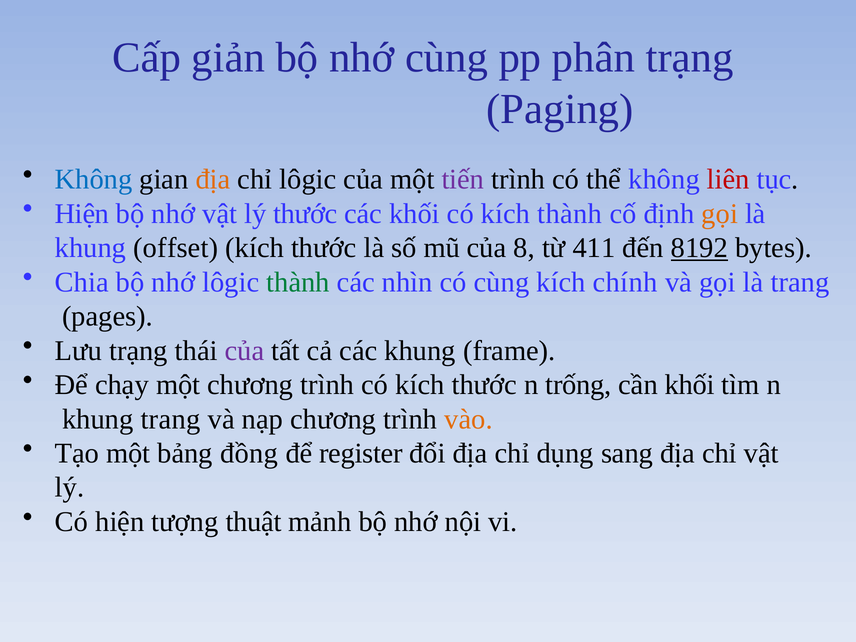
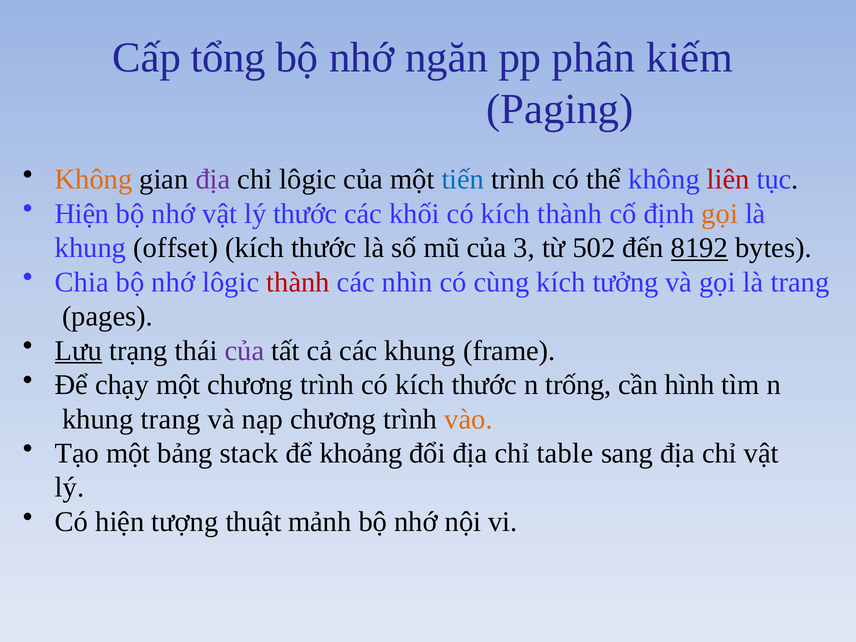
giản: giản -> tổng
nhớ cùng: cùng -> ngăn
phân trạng: trạng -> kiếm
Không at (94, 179) colour: blue -> orange
địa at (213, 179) colour: orange -> purple
tiến colour: purple -> blue
8: 8 -> 3
411: 411 -> 502
thành at (298, 282) colour: green -> red
chính: chính -> tưởng
Lưu underline: none -> present
cần khối: khối -> hình
đồng: đồng -> stack
register: register -> khoảng
dụng: dụng -> table
